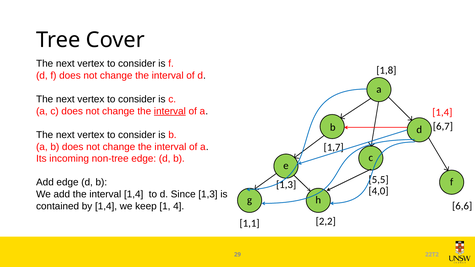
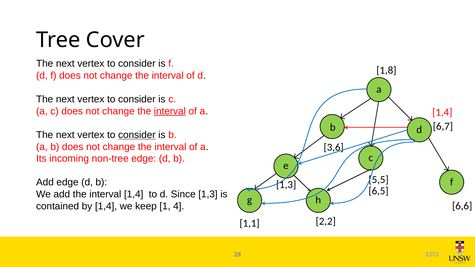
consider at (137, 135) underline: none -> present
1,7: 1,7 -> 3,6
4,0: 4,0 -> 6,5
